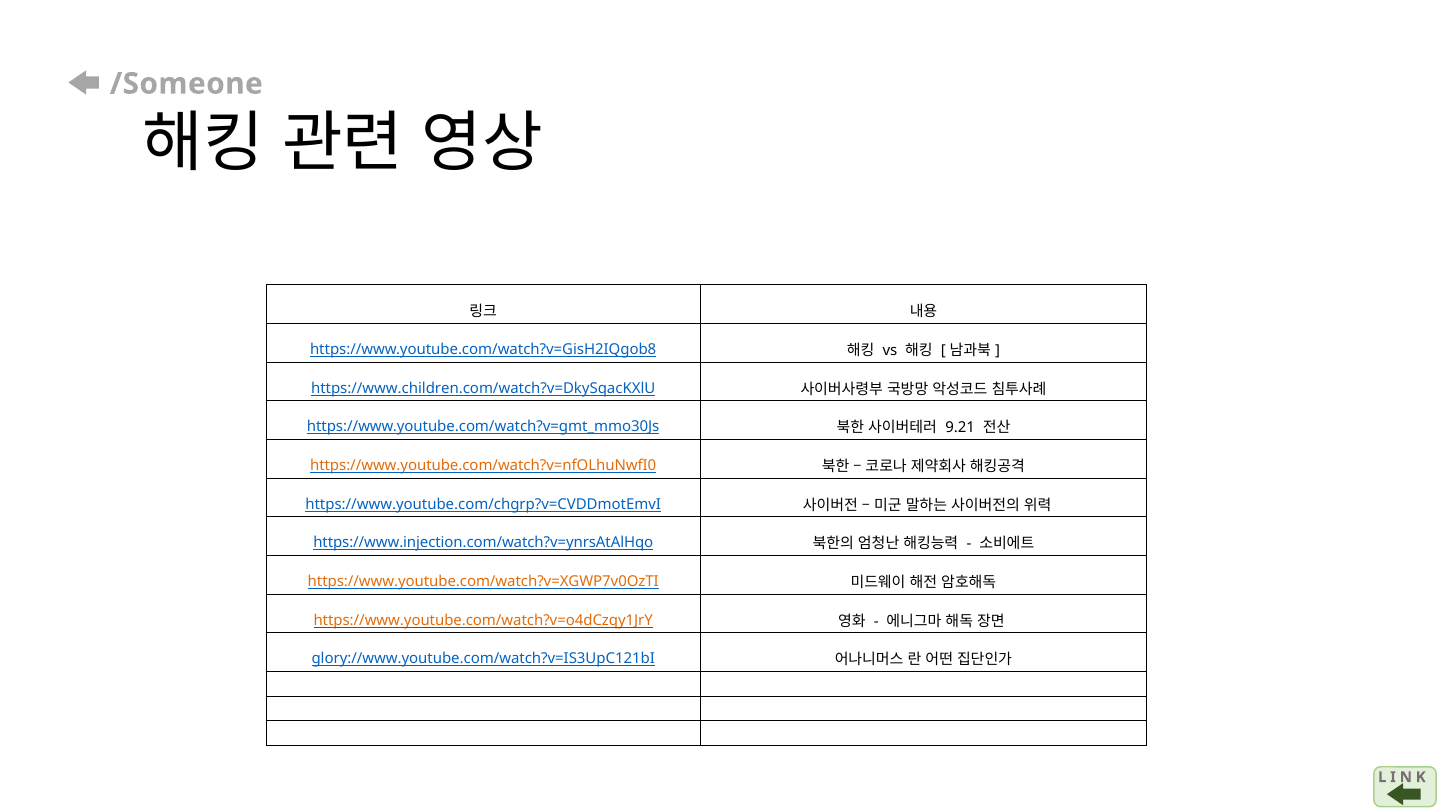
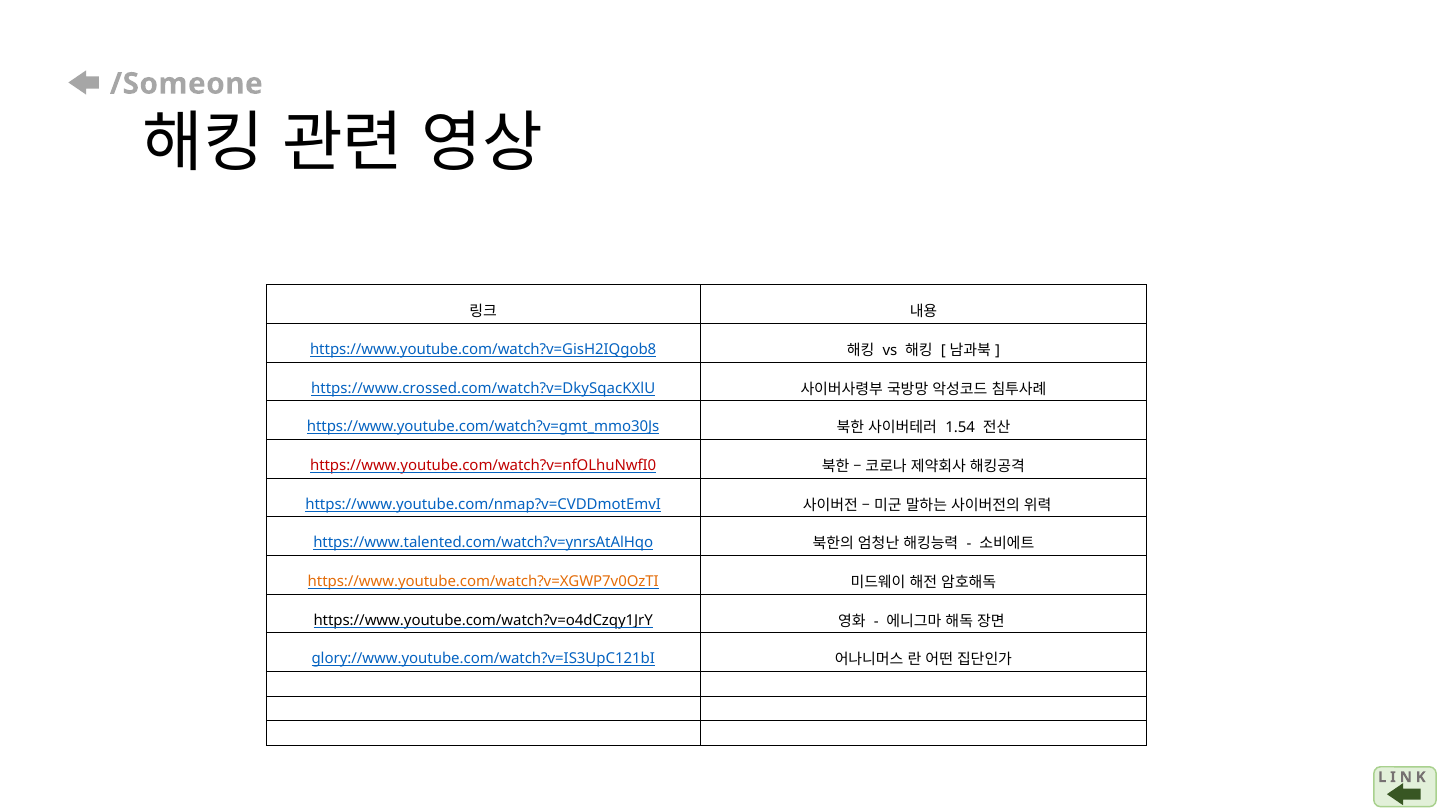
https://www.children.com/watch?v=DkySqacKXlU: https://www.children.com/watch?v=DkySqacKXlU -> https://www.crossed.com/watch?v=DkySqacKXlU
9.21: 9.21 -> 1.54
https://www.youtube.com/watch?v=nfOLhuNwfI0 colour: orange -> red
https://www.youtube.com/chgrp?v=CVDDmotEmvI: https://www.youtube.com/chgrp?v=CVDDmotEmvI -> https://www.youtube.com/nmap?v=CVDDmotEmvI
https://www.injection.com/watch?v=ynrsAtAlHqo: https://www.injection.com/watch?v=ynrsAtAlHqo -> https://www.talented.com/watch?v=ynrsAtAlHqo
https://www.youtube.com/watch?v=o4dCzqy1JrY colour: orange -> black
